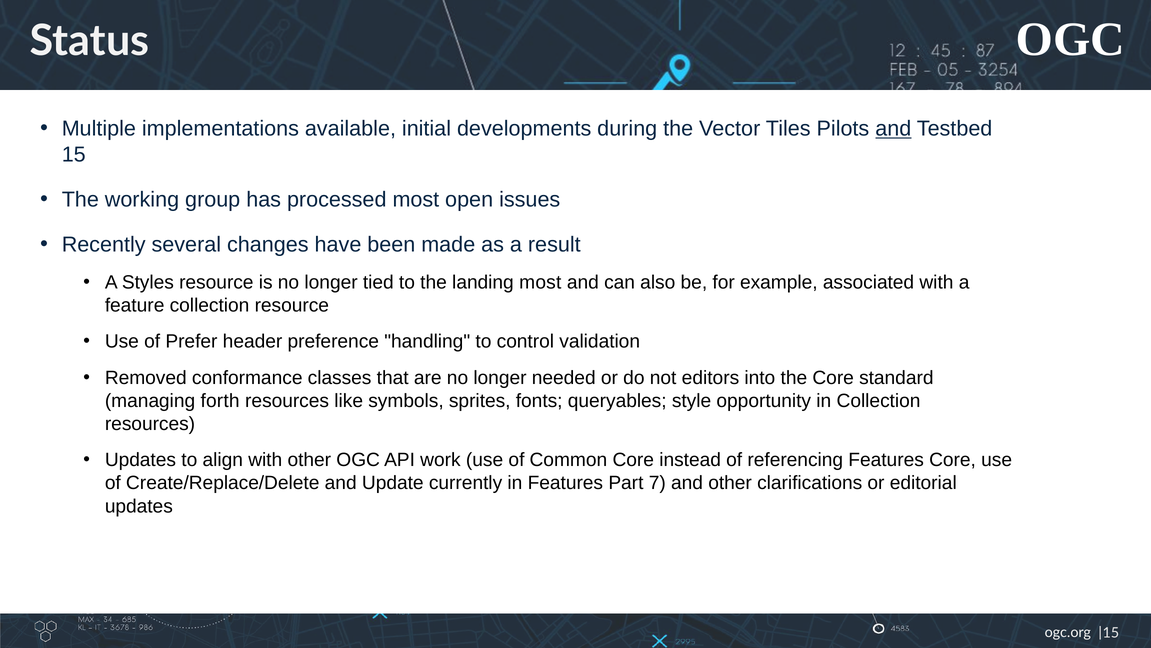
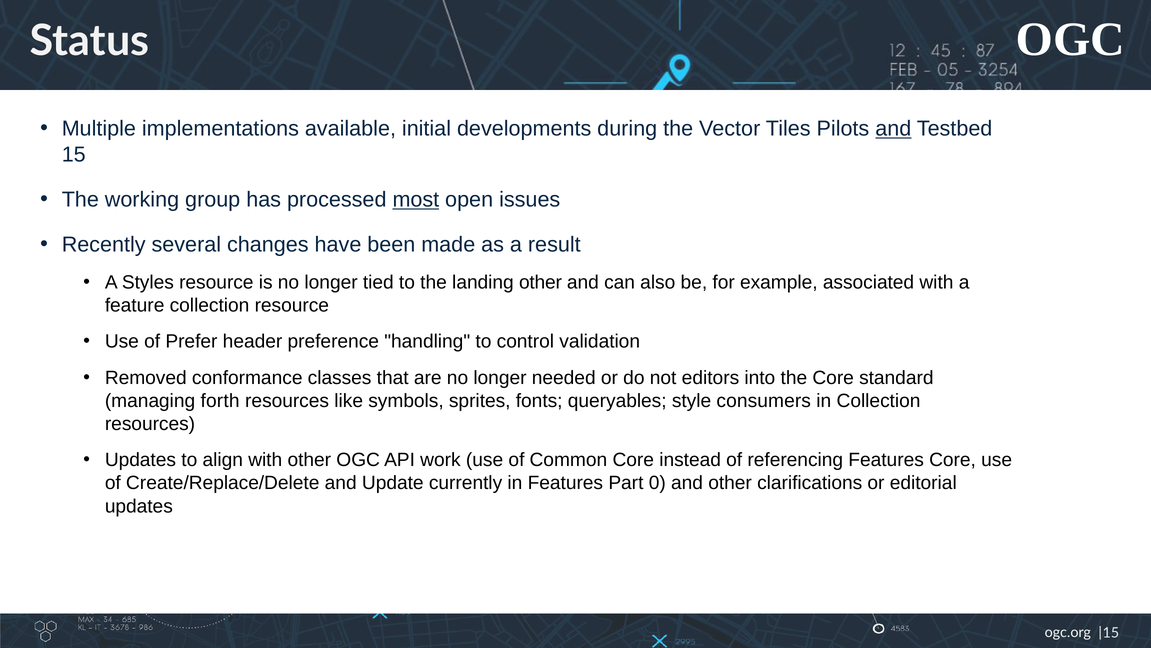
most at (416, 200) underline: none -> present
landing most: most -> other
opportunity: opportunity -> consumers
7: 7 -> 0
